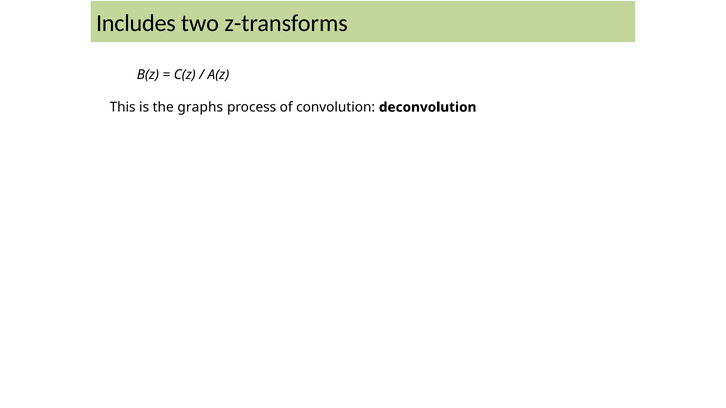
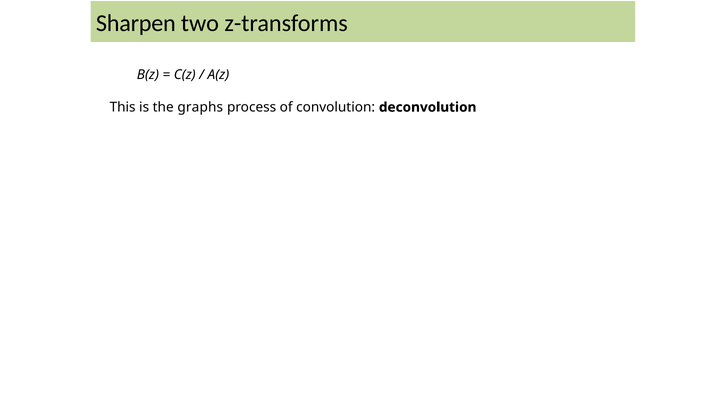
Includes: Includes -> Sharpen
